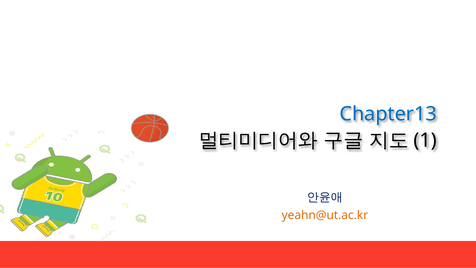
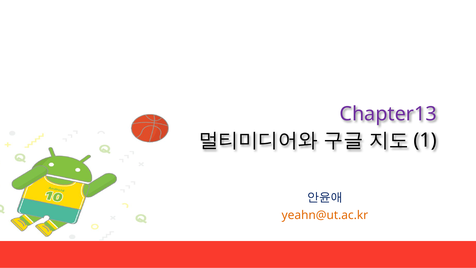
Chapter13 colour: blue -> purple
